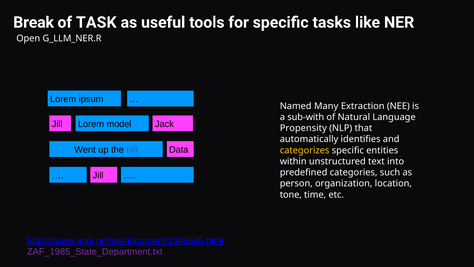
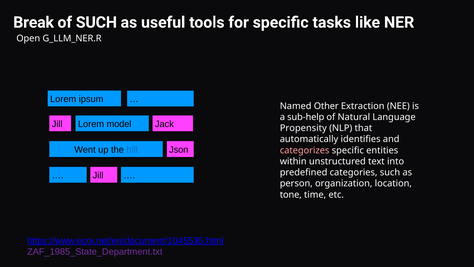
of TASK: TASK -> SUCH
Many: Many -> Other
sub-with: sub-with -> sub-help
Data: Data -> Json
categorizes colour: yellow -> pink
